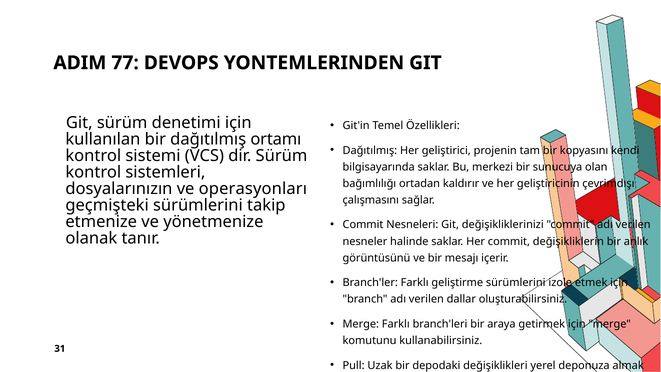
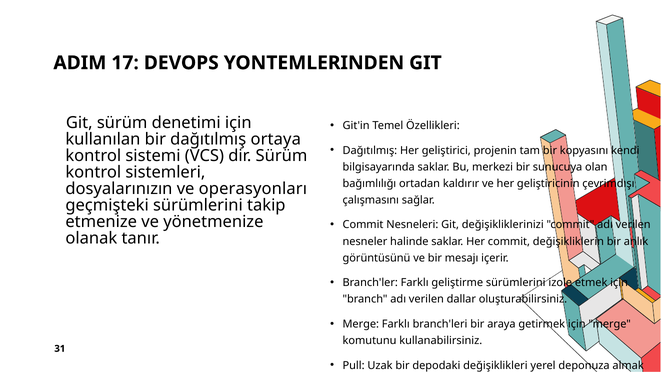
77: 77 -> 17
ortamı: ortamı -> ortaya
